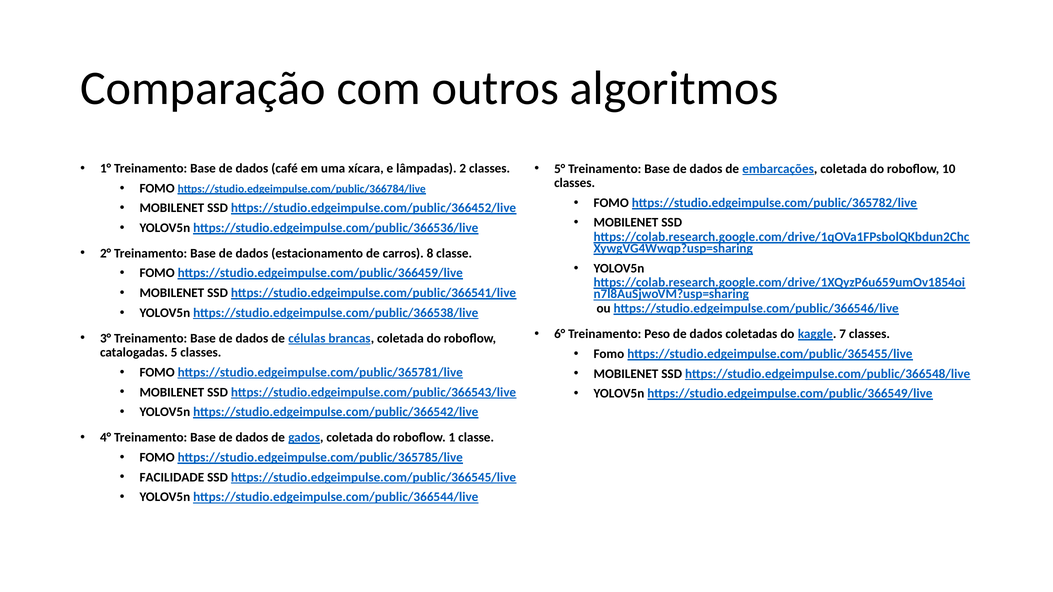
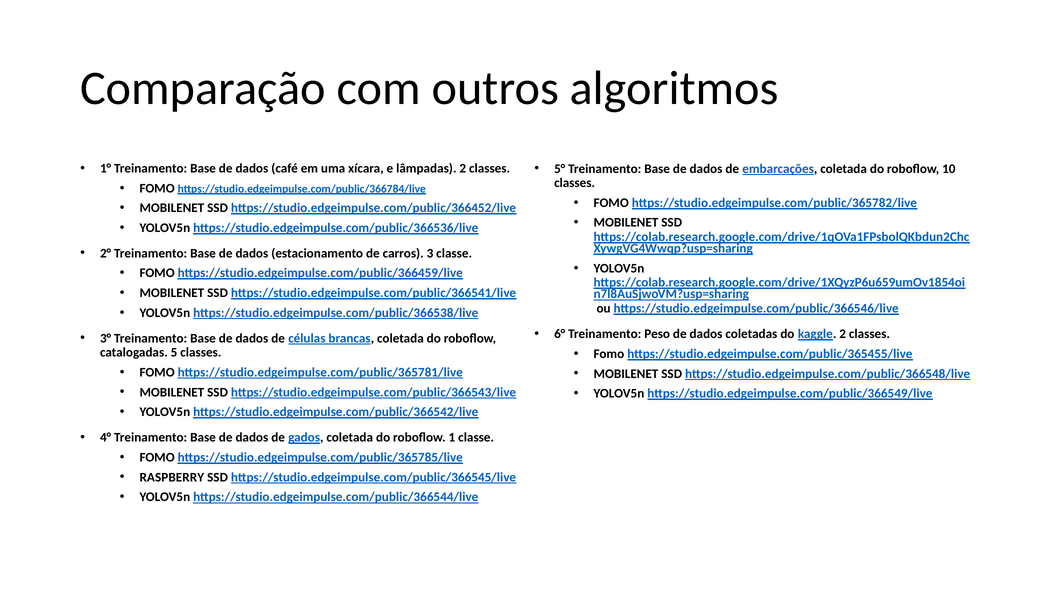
8: 8 -> 3
kaggle 7: 7 -> 2
FACILIDADE: FACILIDADE -> RASPBERRY
